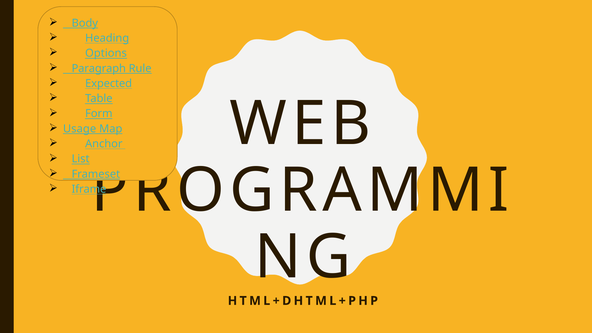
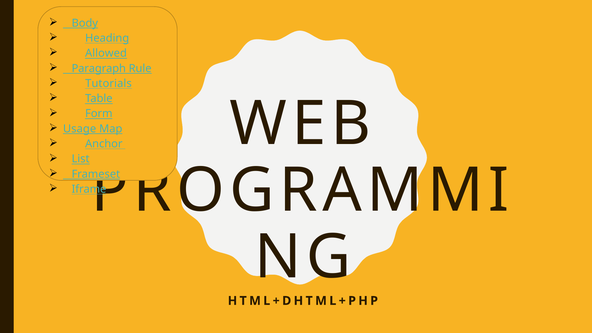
Options: Options -> Allowed
Expected: Expected -> Tutorials
